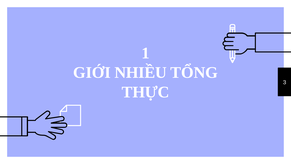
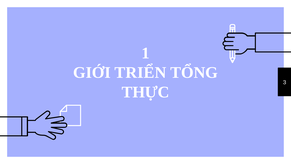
NHIỀU: NHIỀU -> TRIỂN
